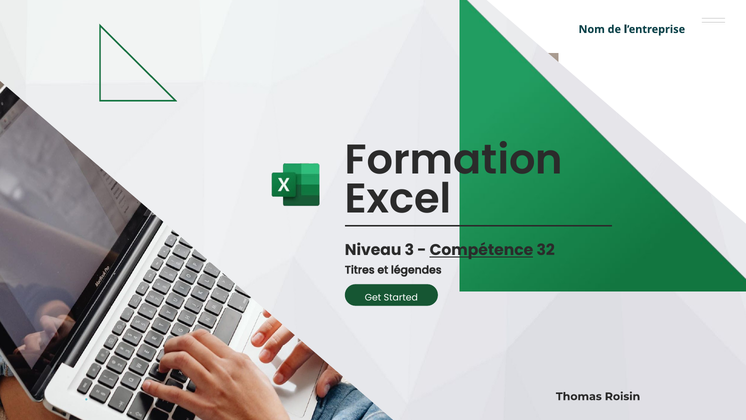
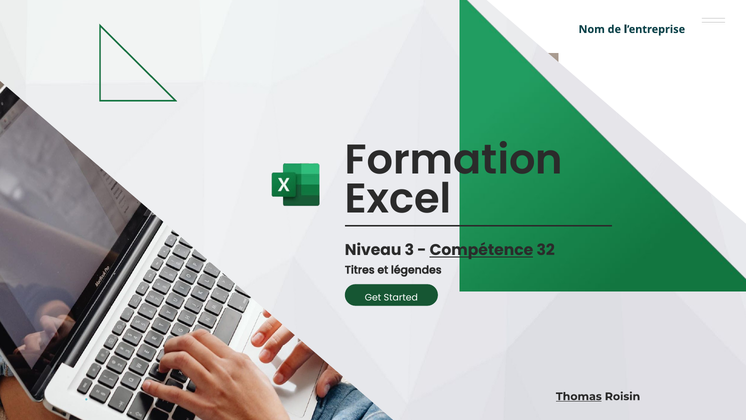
Thomas underline: none -> present
